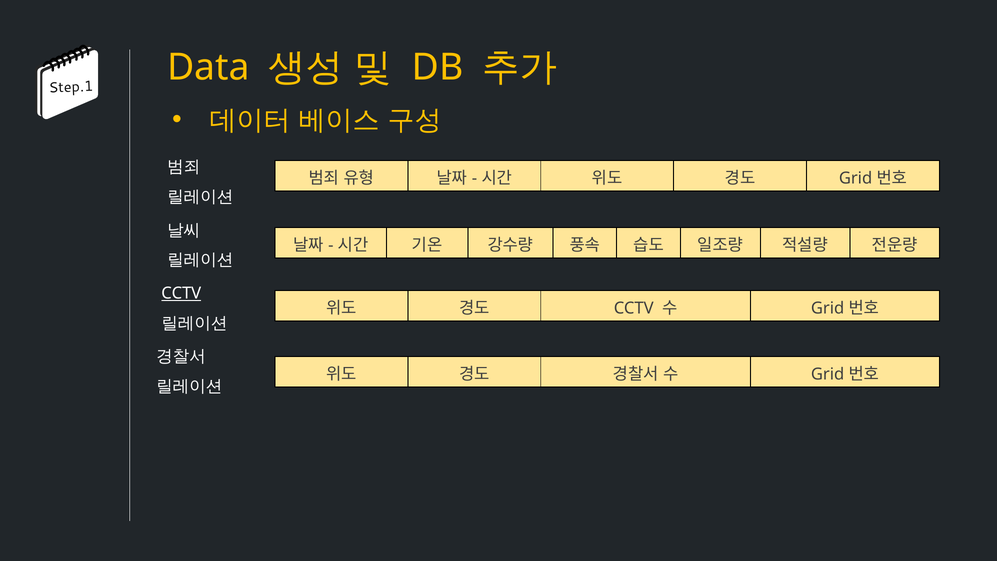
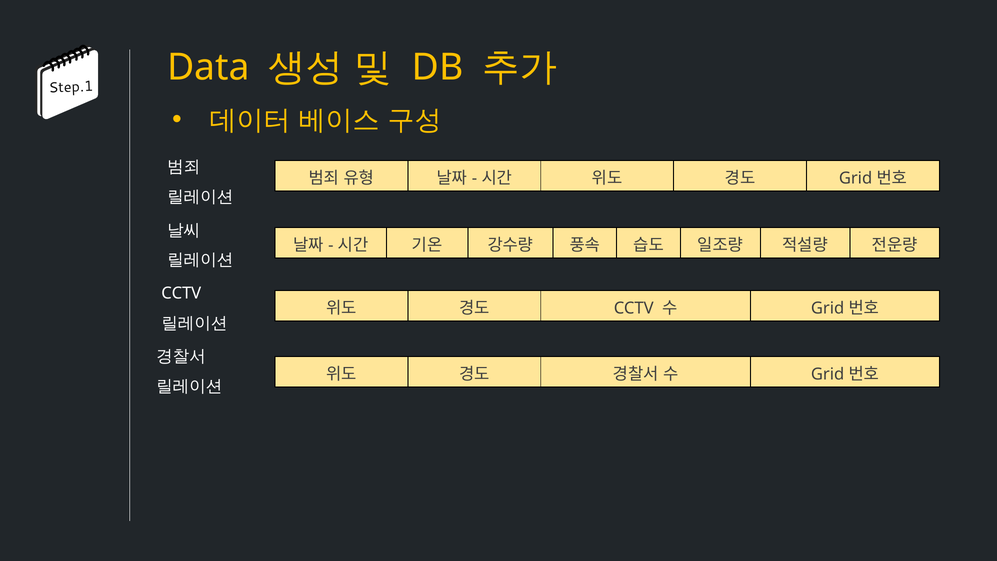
CCTV at (181, 293) underline: present -> none
